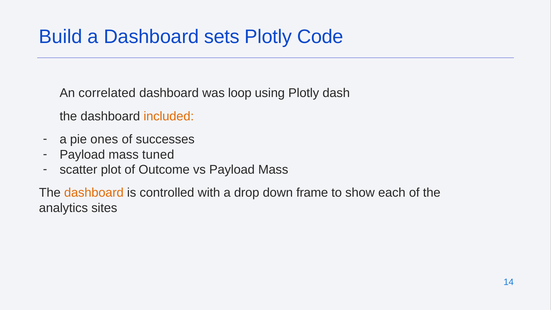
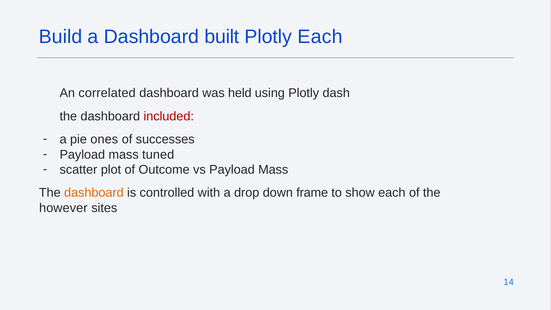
sets: sets -> built
Plotly Code: Code -> Each
loop: loop -> held
included colour: orange -> red
analytics: analytics -> however
